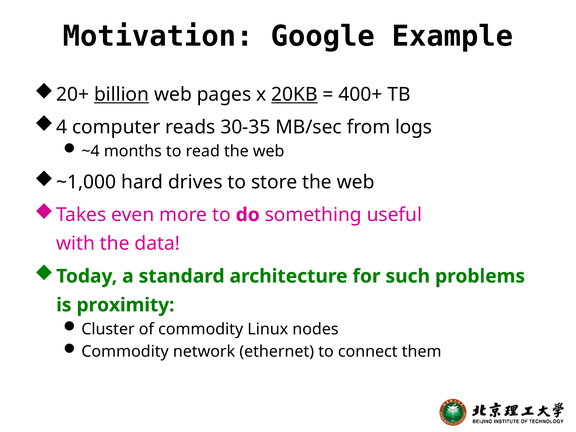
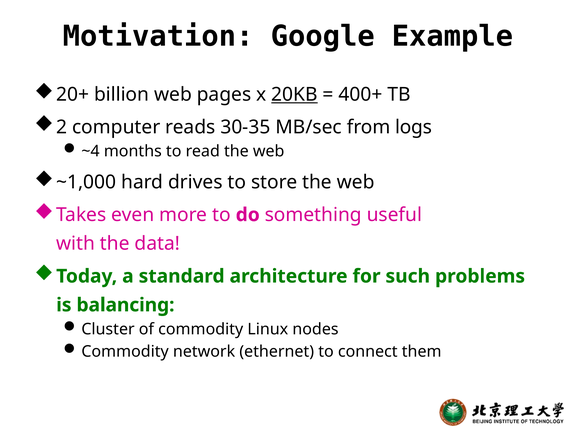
billion underline: present -> none
4: 4 -> 2
proximity: proximity -> balancing
